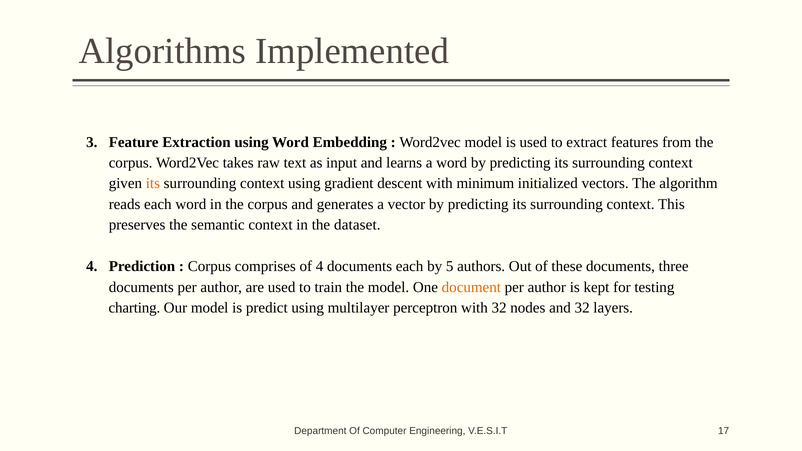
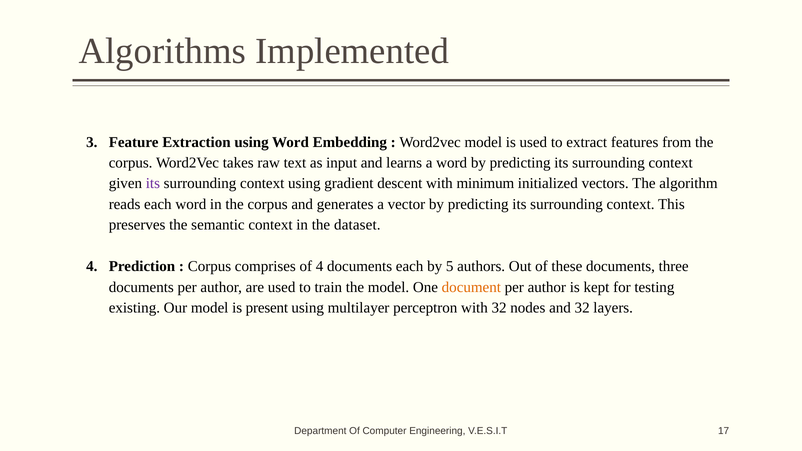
its at (153, 184) colour: orange -> purple
charting: charting -> existing
predict: predict -> present
